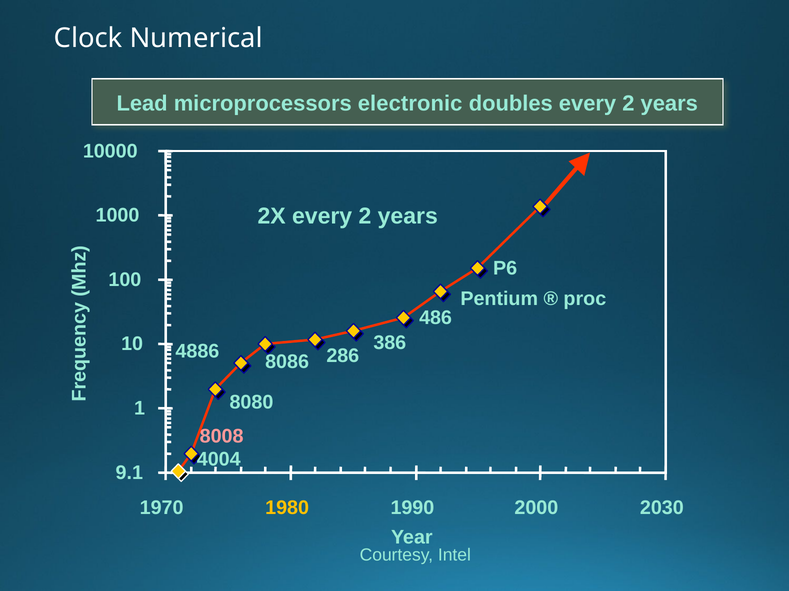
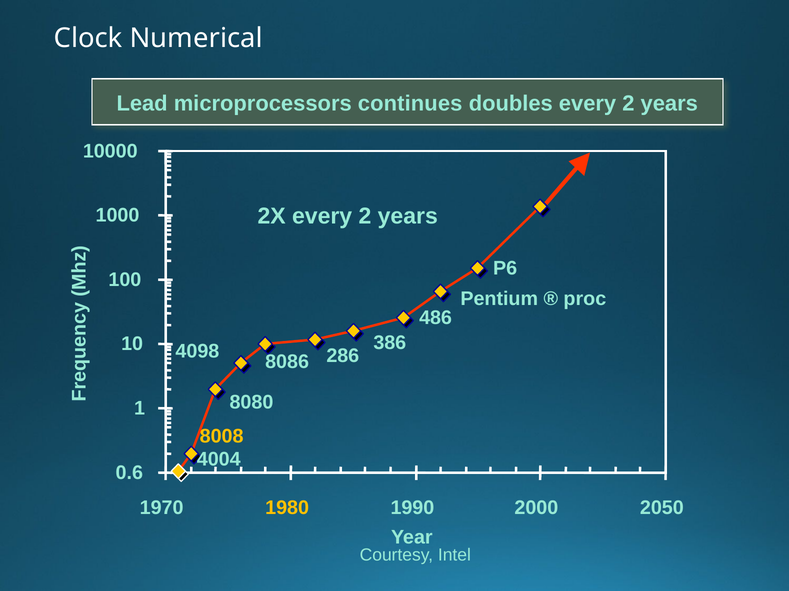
electronic: electronic -> continues
4886: 4886 -> 4098
8008 colour: pink -> yellow
9.1: 9.1 -> 0.6
2030: 2030 -> 2050
